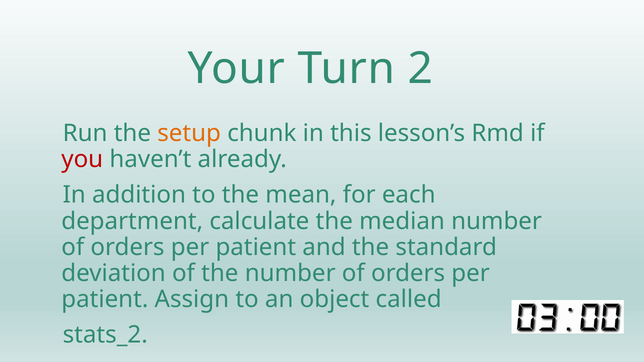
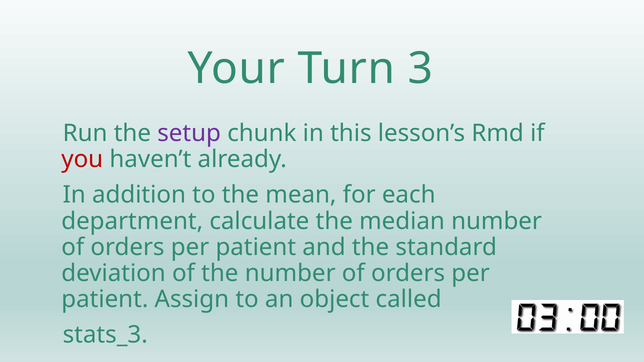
2: 2 -> 3
setup colour: orange -> purple
stats_2: stats_2 -> stats_3
